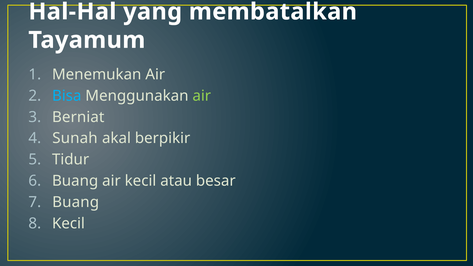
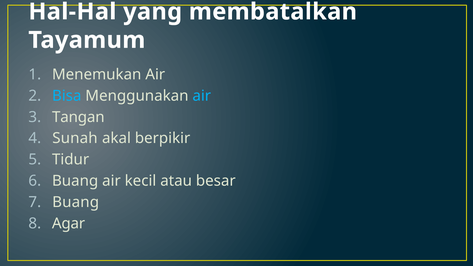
air at (202, 96) colour: light green -> light blue
Berniat: Berniat -> Tangan
Kecil at (68, 223): Kecil -> Agar
